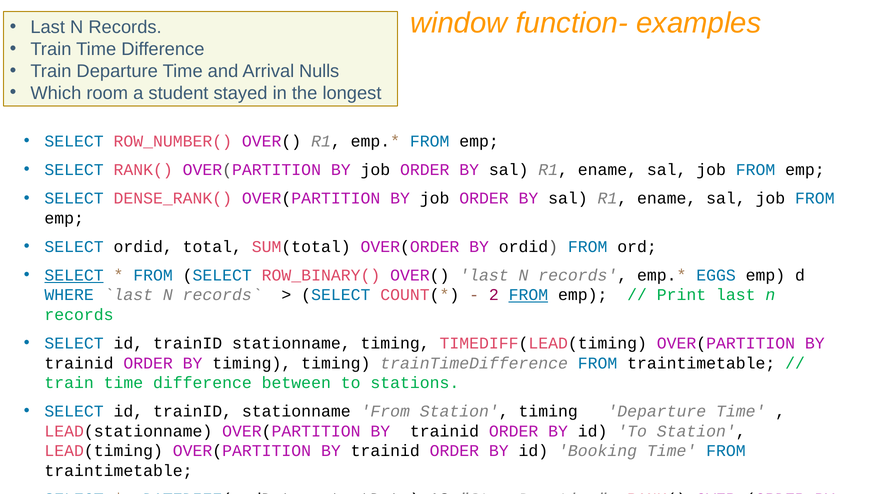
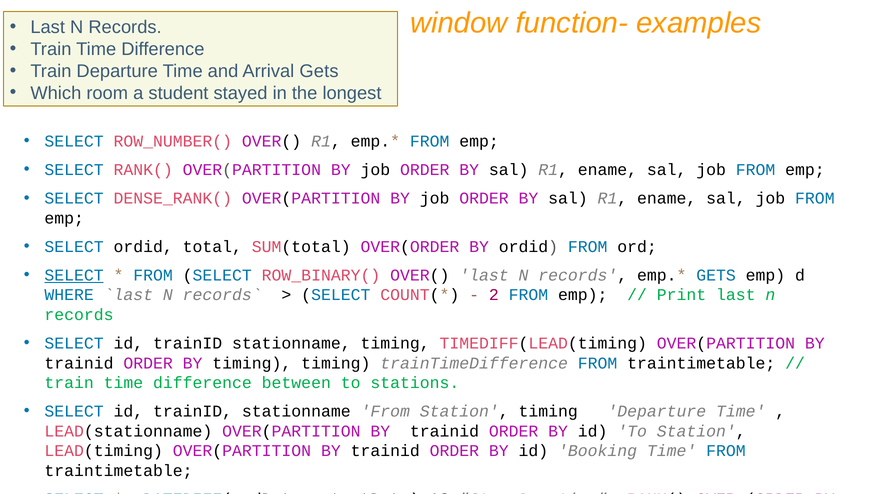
Arrival Nulls: Nulls -> Gets
EGGS at (716, 275): EGGS -> GETS
FROM at (528, 295) underline: present -> none
